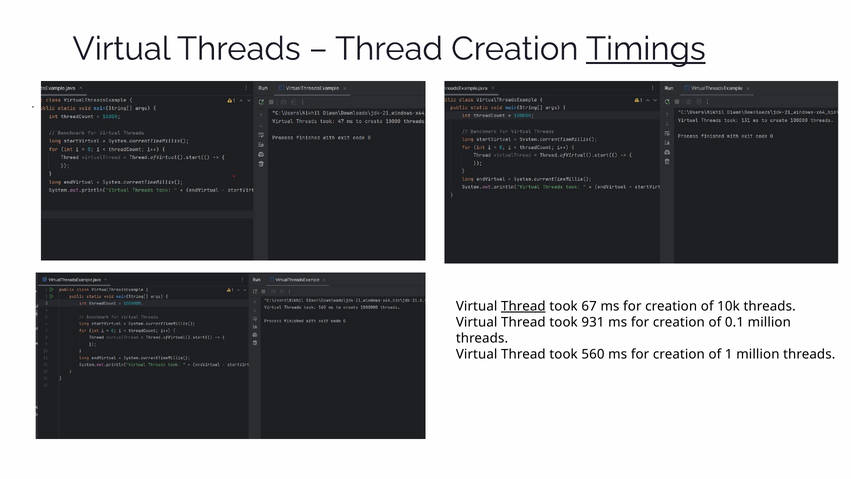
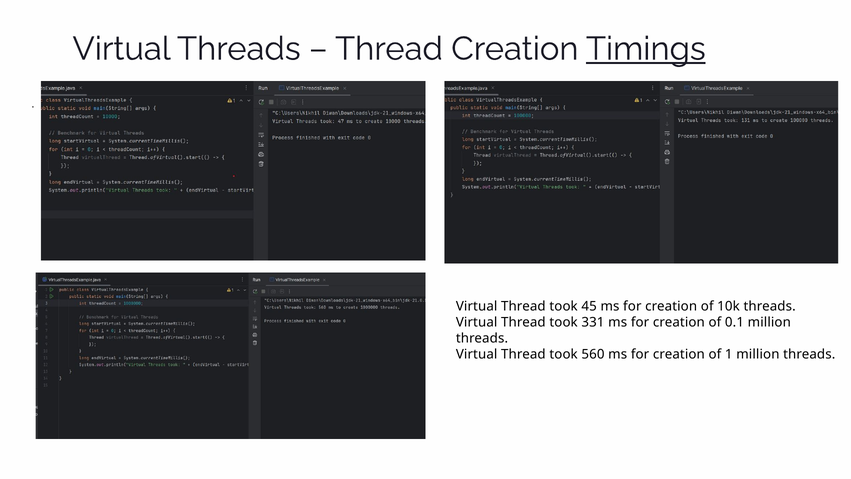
Thread at (523, 306) underline: present -> none
67: 67 -> 45
931: 931 -> 331
